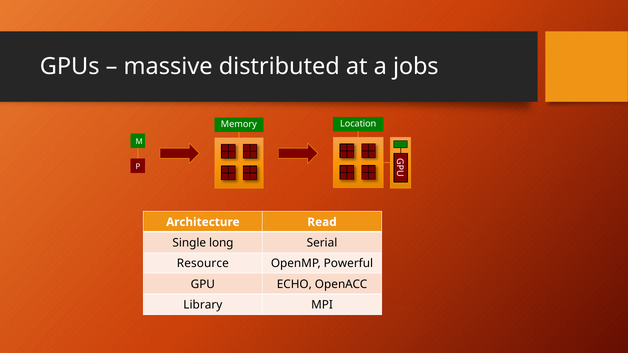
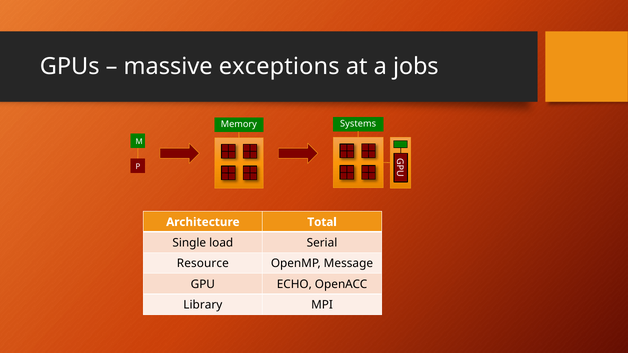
distributed: distributed -> exceptions
Location: Location -> Systems
Read: Read -> Total
long: long -> load
Powerful: Powerful -> Message
